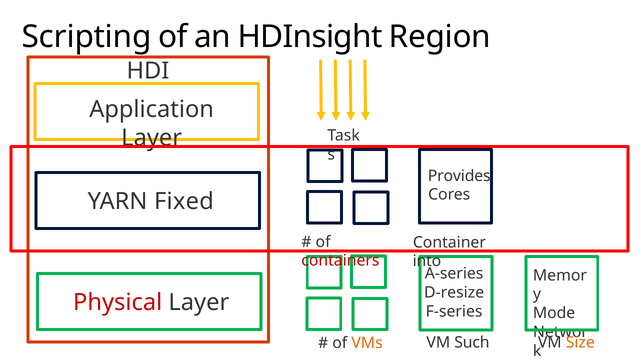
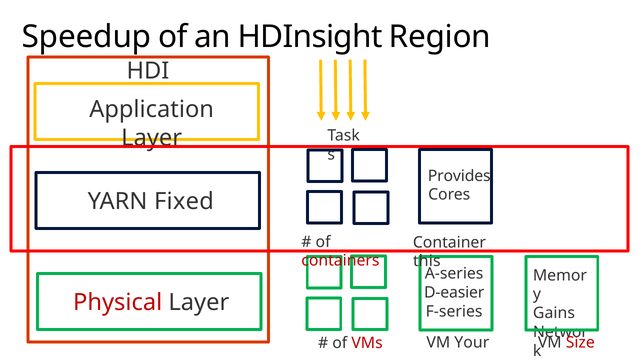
Scripting: Scripting -> Speedup
into: into -> this
D-resize: D-resize -> D-easier
Mode: Mode -> Gains
Such: Such -> Your
Size colour: orange -> red
VMs colour: orange -> red
